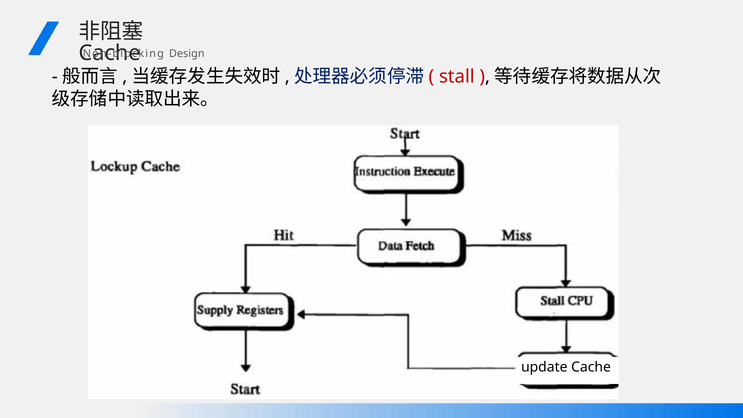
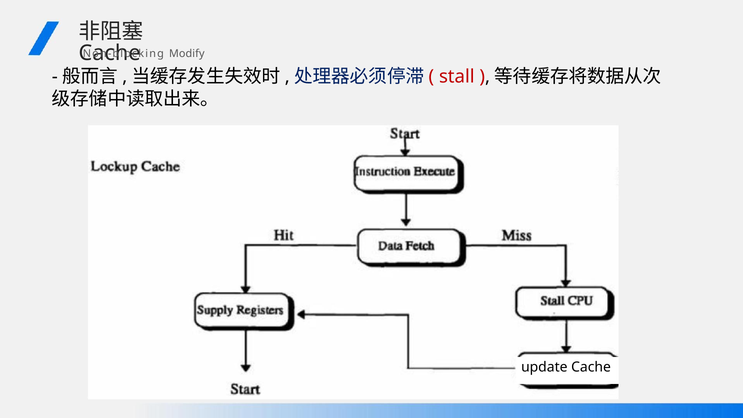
Design: Design -> Modify
